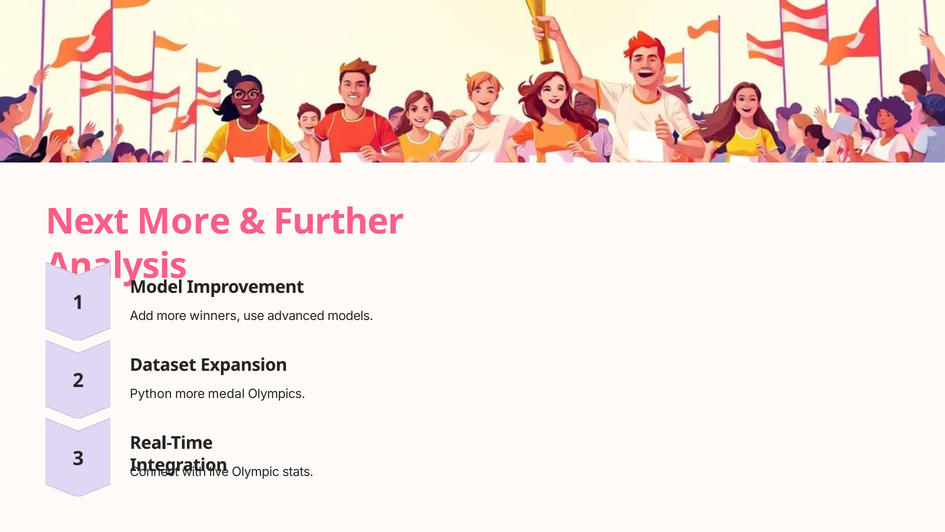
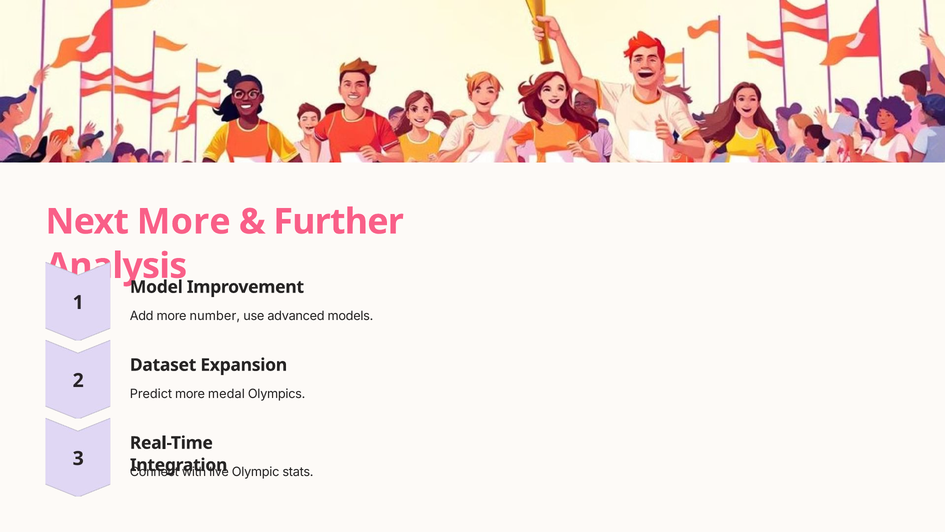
winners: winners -> number
Python: Python -> Predict
